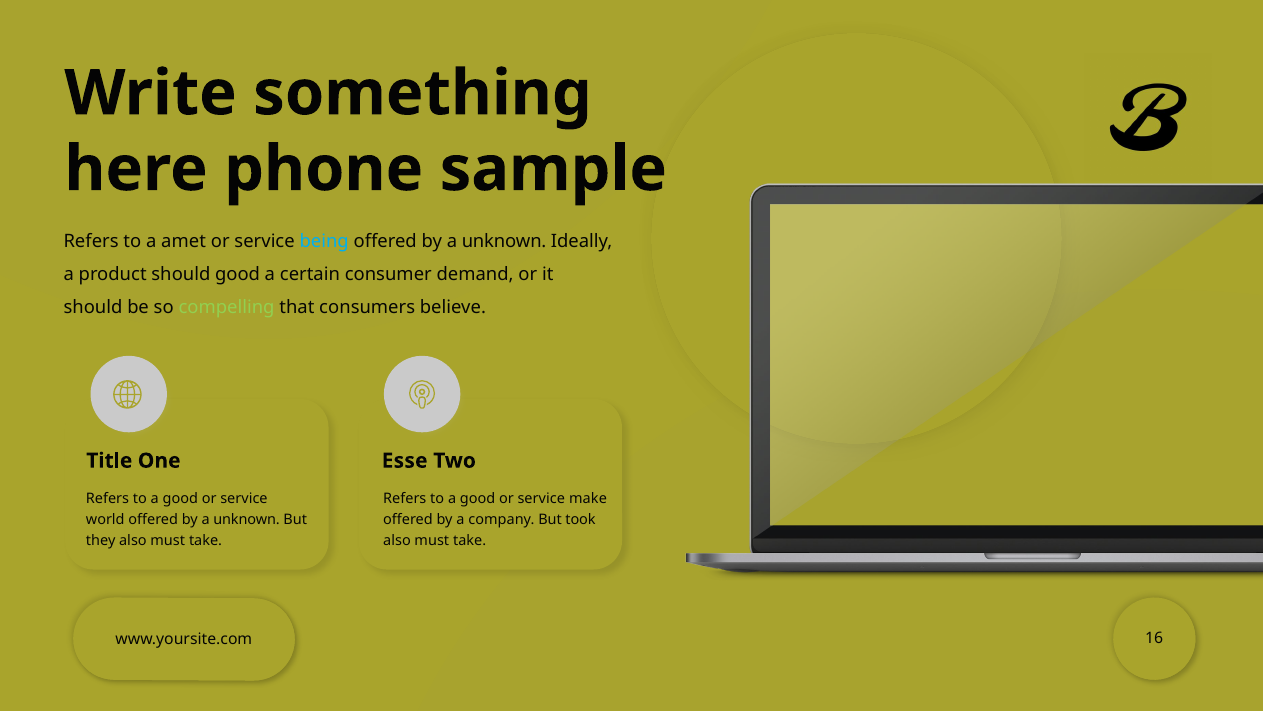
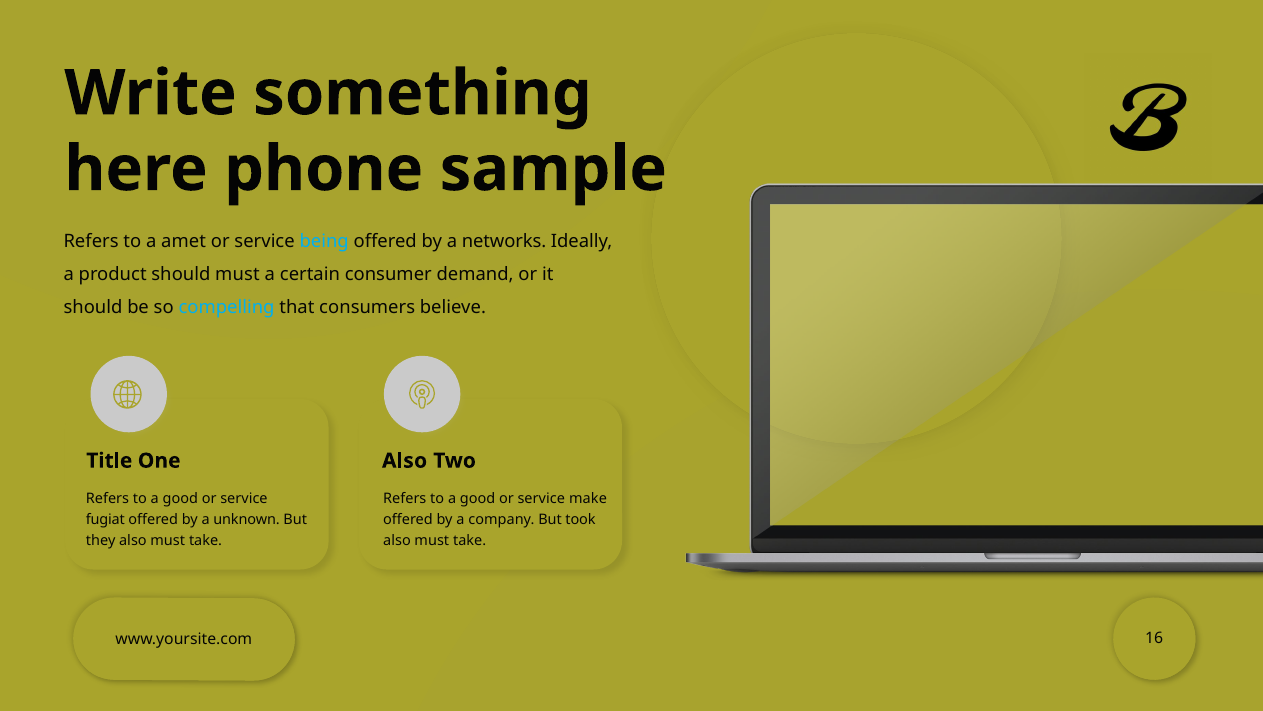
unknown at (504, 241): unknown -> networks
should good: good -> must
compelling colour: light green -> light blue
Esse at (405, 460): Esse -> Also
world: world -> fugiat
